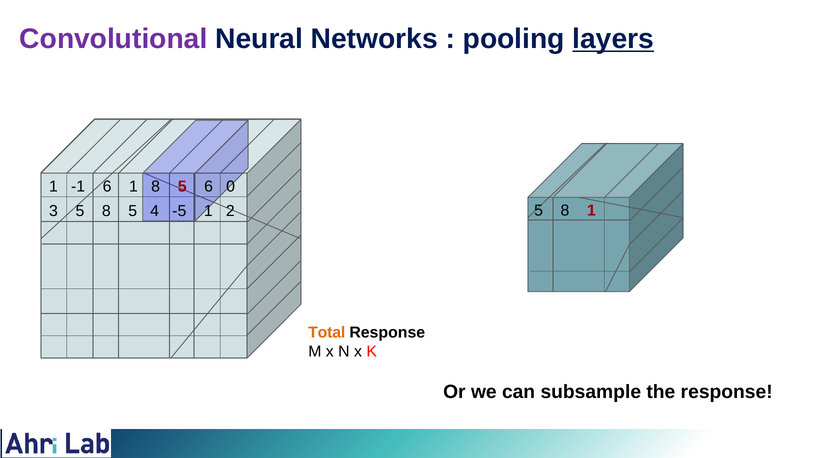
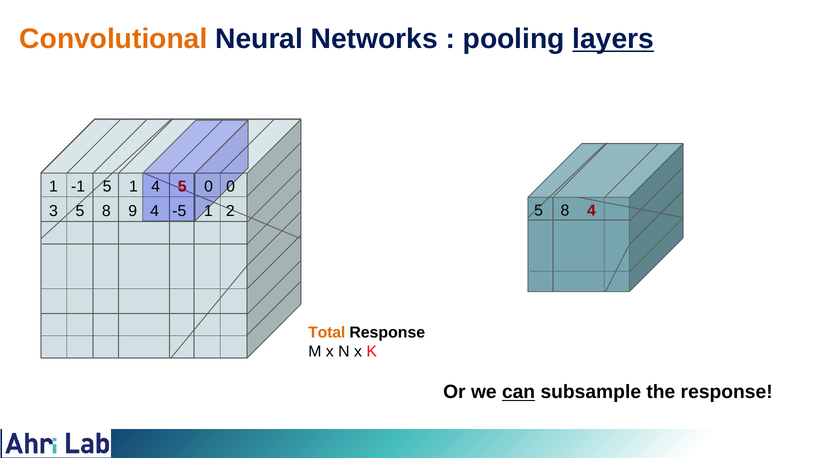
Convolutional colour: purple -> orange
-1 6: 6 -> 5
1 8: 8 -> 4
5 6: 6 -> 0
5 8 5: 5 -> 9
8 1: 1 -> 4
can underline: none -> present
